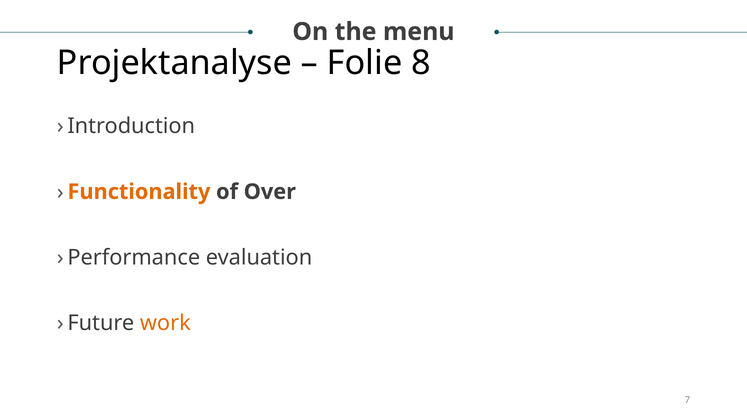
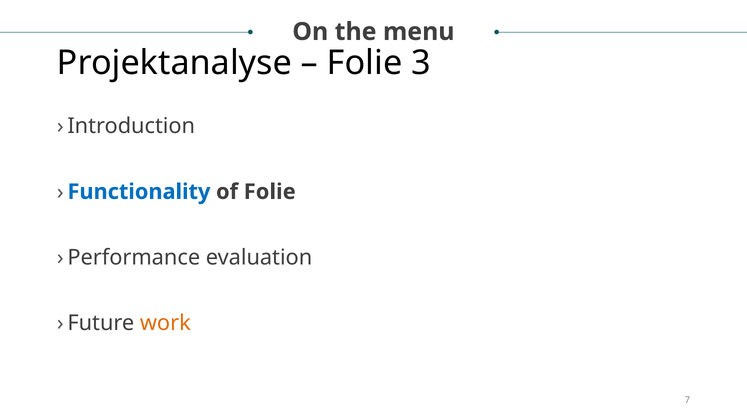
8: 8 -> 3
Functionality colour: orange -> blue
of Over: Over -> Folie
